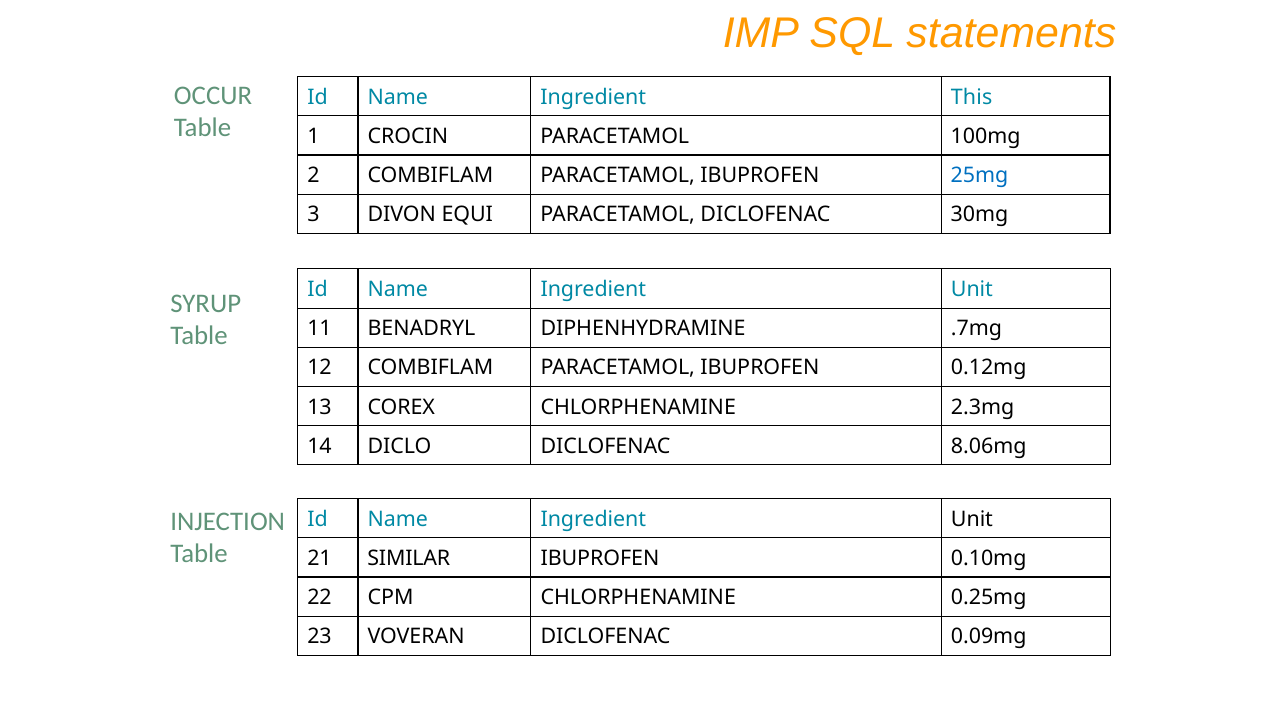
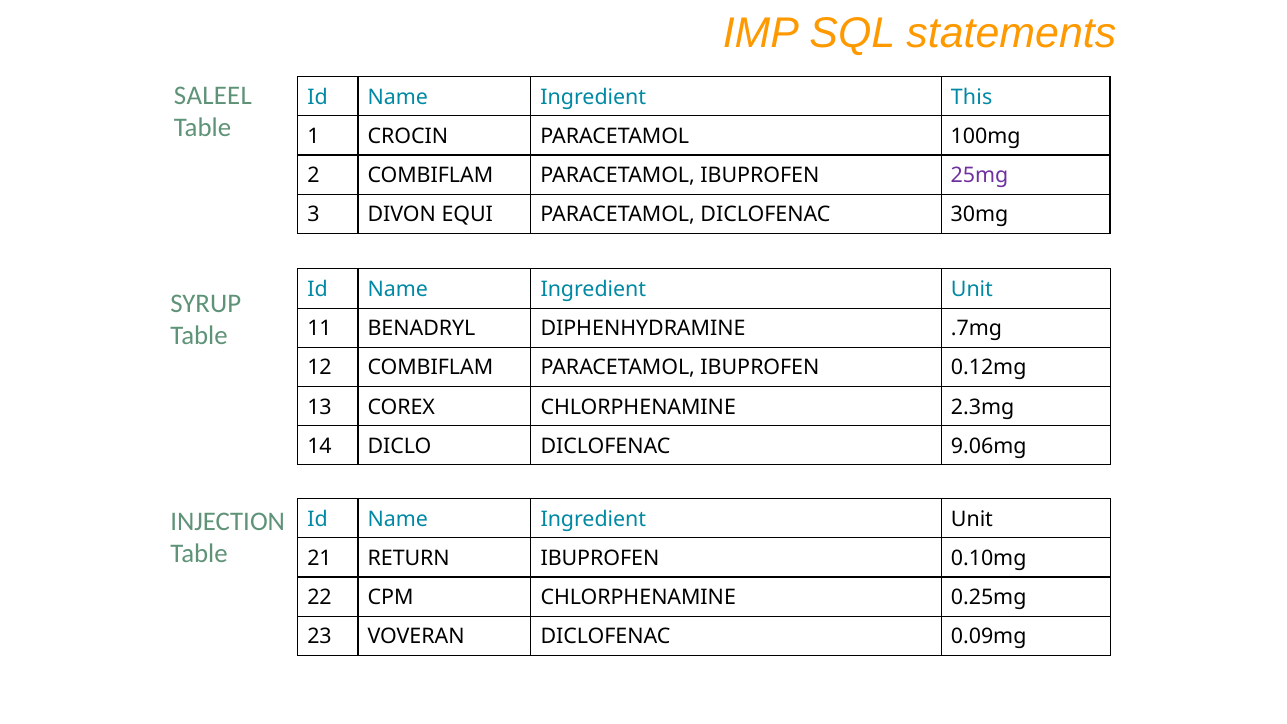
OCCUR: OCCUR -> SALEEL
25mg colour: blue -> purple
8.06mg: 8.06mg -> 9.06mg
SIMILAR: SIMILAR -> RETURN
